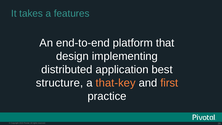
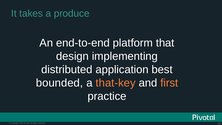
features: features -> produce
structure: structure -> bounded
